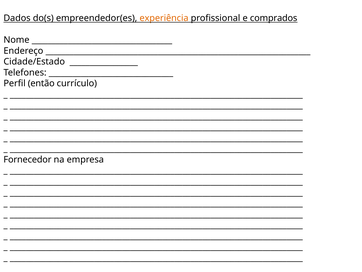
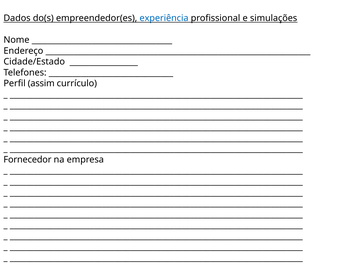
experiência colour: orange -> blue
comprados: comprados -> simulações
então: então -> assim
